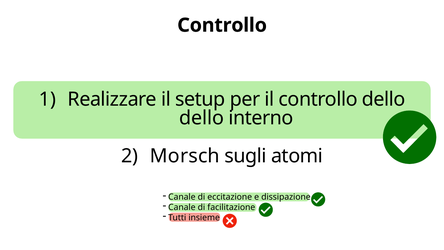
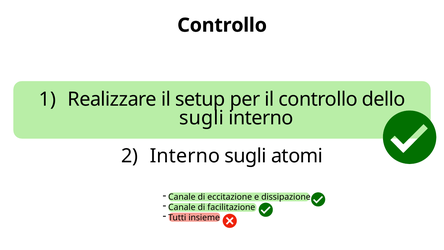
dello at (202, 118): dello -> sugli
Morsch at (185, 156): Morsch -> Interno
